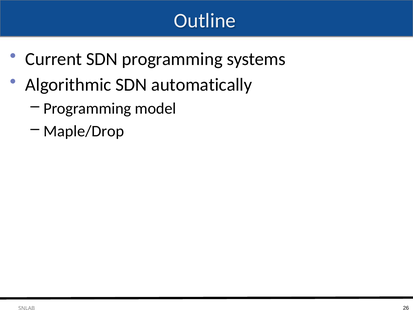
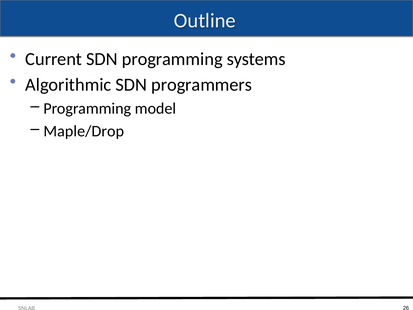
automatically: automatically -> programmers
